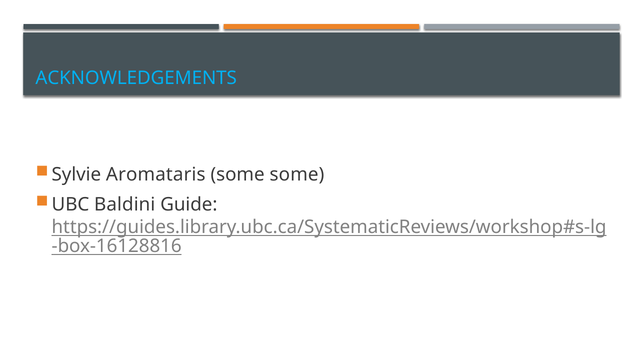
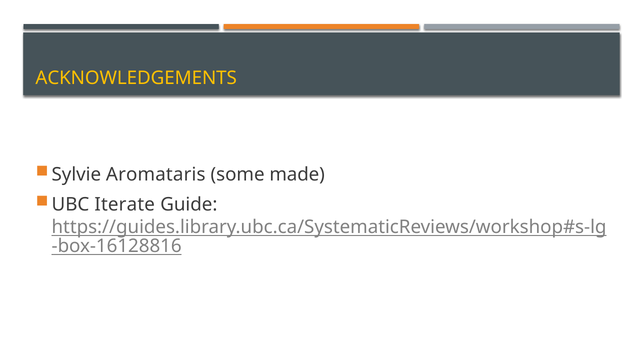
ACKNOWLEDGEMENTS colour: light blue -> yellow
some some: some -> made
Baldini: Baldini -> Iterate
